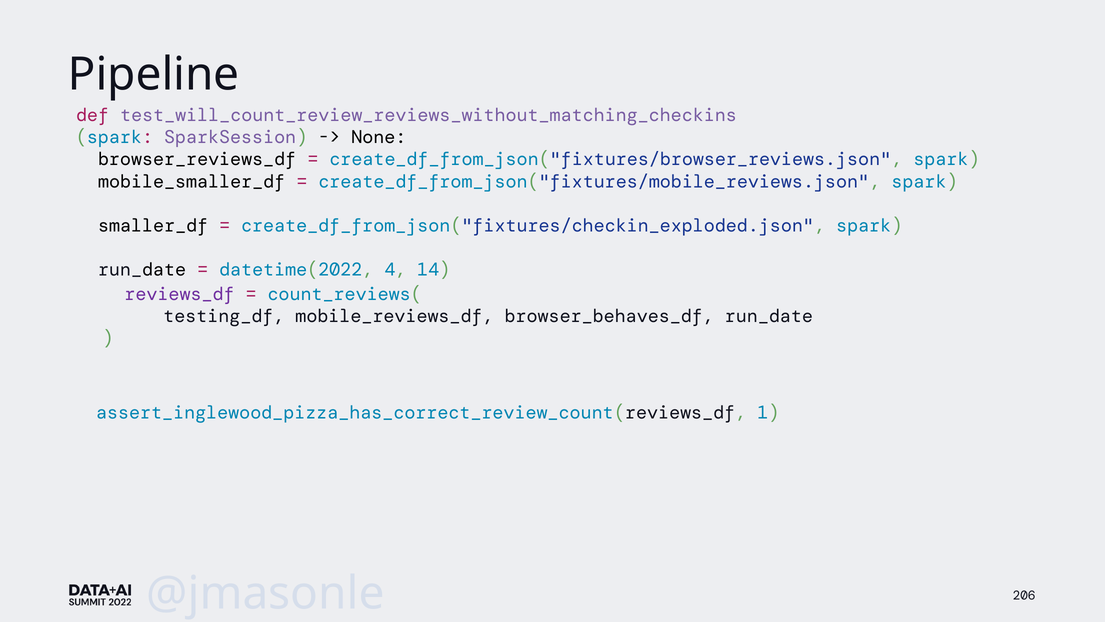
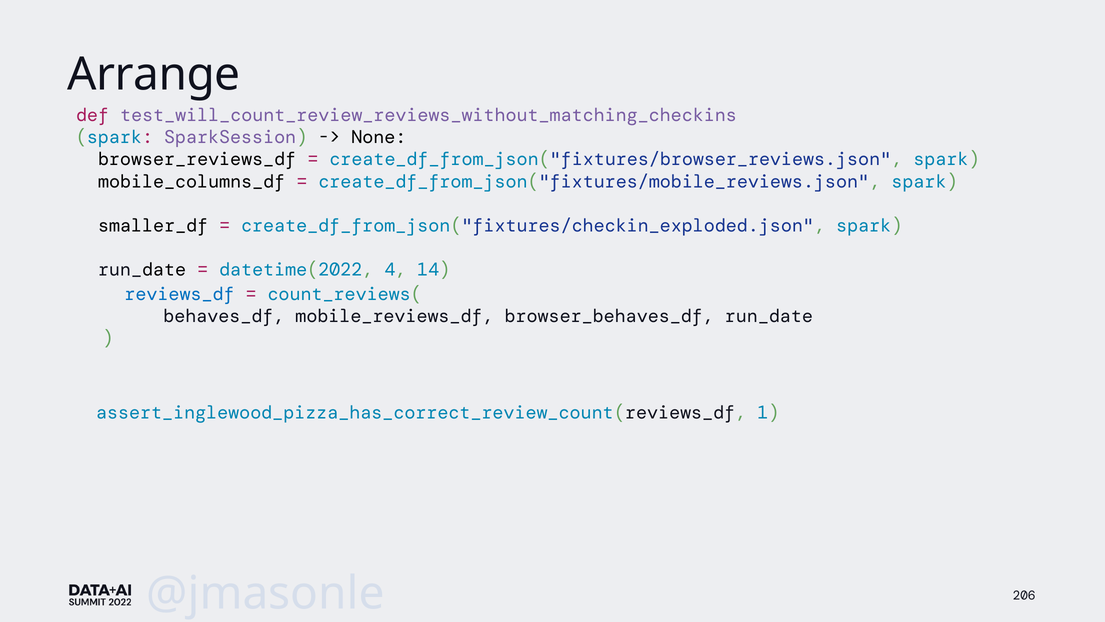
Pipeline: Pipeline -> Arrange
mobile_smaller_df: mobile_smaller_df -> mobile_columns_df
reviews_df colour: purple -> blue
testing_df: testing_df -> behaves_df
